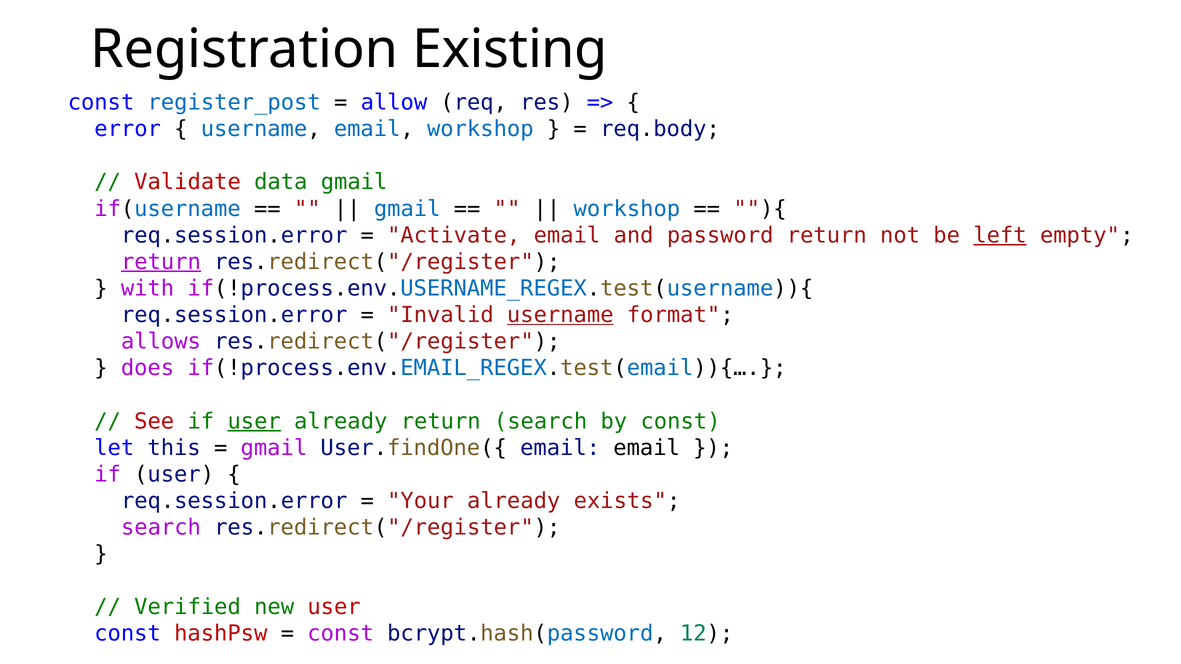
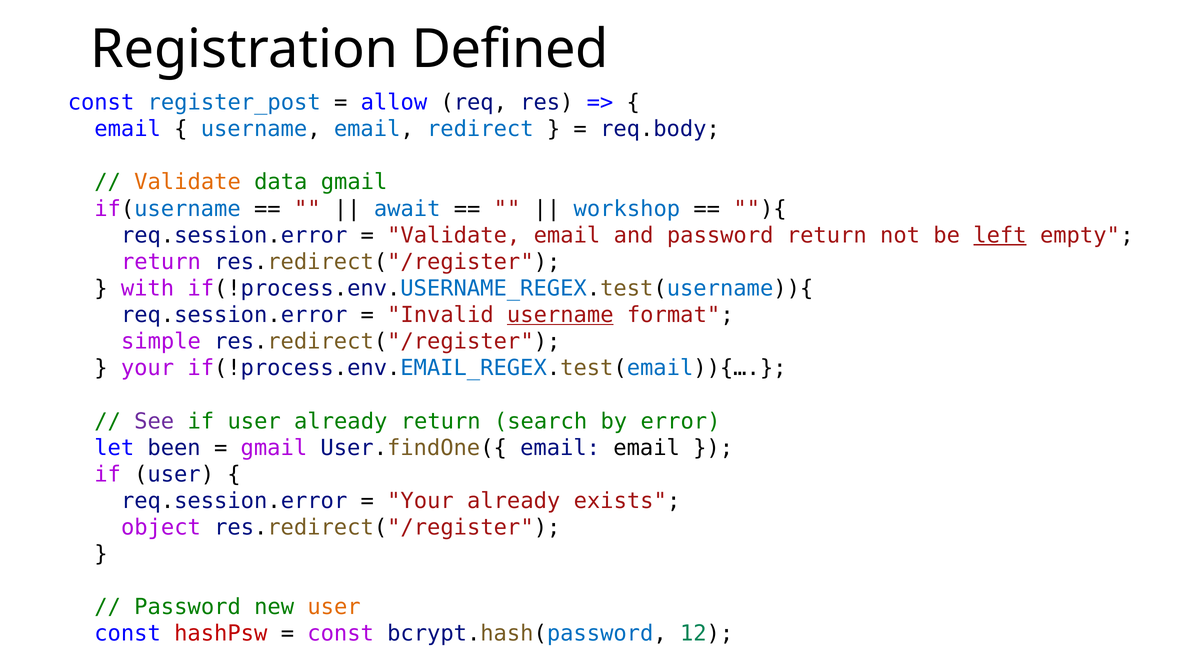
Existing: Existing -> Defined
error at (128, 129): error -> email
email workshop: workshop -> redirect
Validate at (188, 182) colour: red -> orange
gmail at (407, 209): gmail -> await
Activate at (454, 235): Activate -> Validate
return at (161, 262) underline: present -> none
allows: allows -> simple
does at (148, 368): does -> your
See colour: red -> purple
user at (254, 421) underline: present -> none
by const: const -> error
this: this -> been
search at (161, 528): search -> object
Verified at (188, 607): Verified -> Password
user at (334, 607) colour: red -> orange
